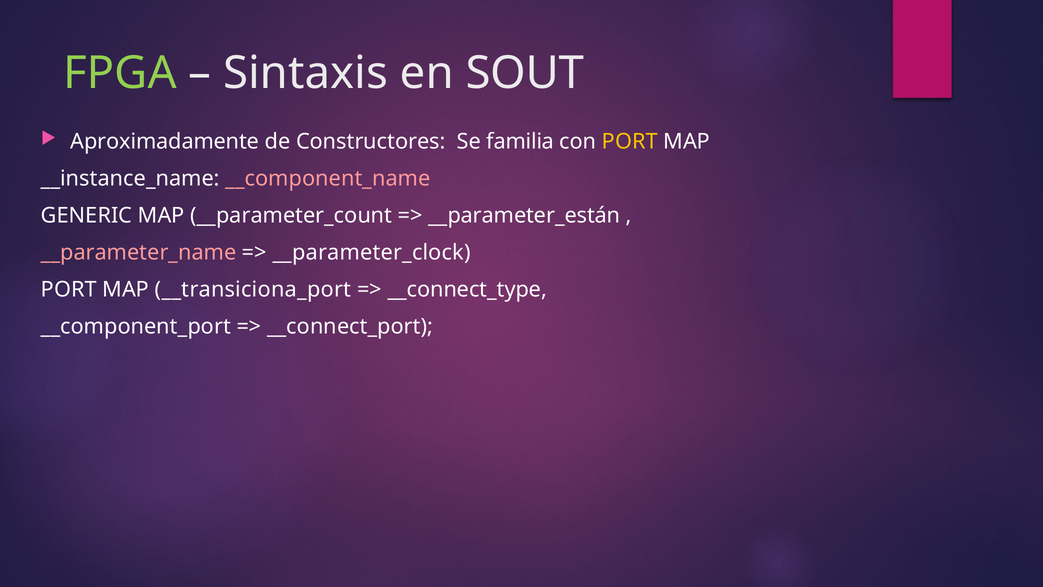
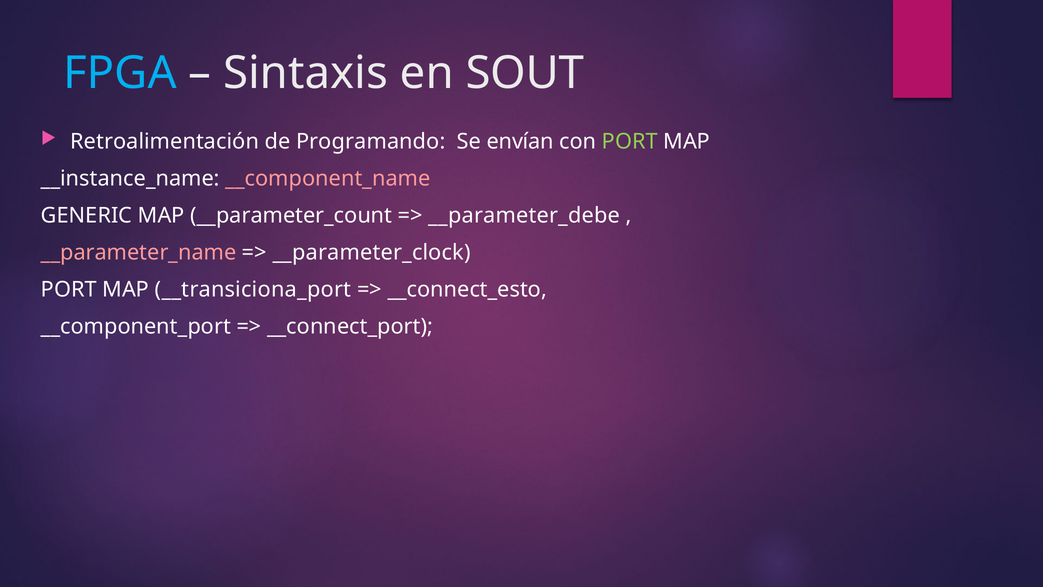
FPGA colour: light green -> light blue
Aproximadamente: Aproximadamente -> Retroalimentación
Constructores: Constructores -> Programando
familia: familia -> envían
PORT at (630, 141) colour: yellow -> light green
__parameter_están: __parameter_están -> __parameter_debe
__connect_type: __connect_type -> __connect_esto
